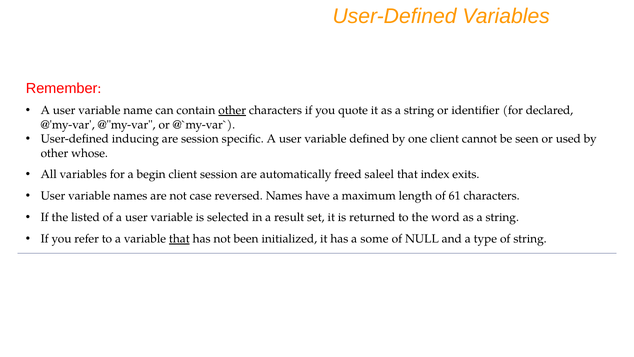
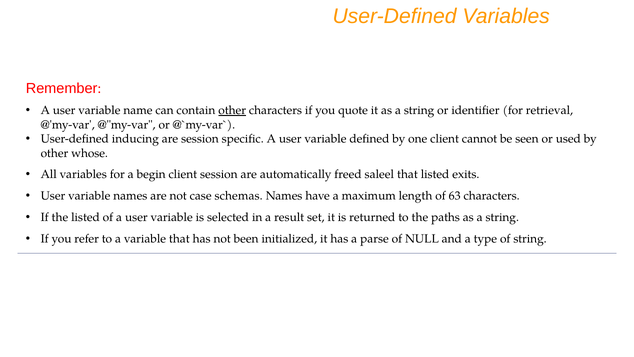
declared: declared -> retrieval
that index: index -> listed
reversed: reversed -> schemas
61: 61 -> 63
word: word -> paths
that at (179, 239) underline: present -> none
some: some -> parse
